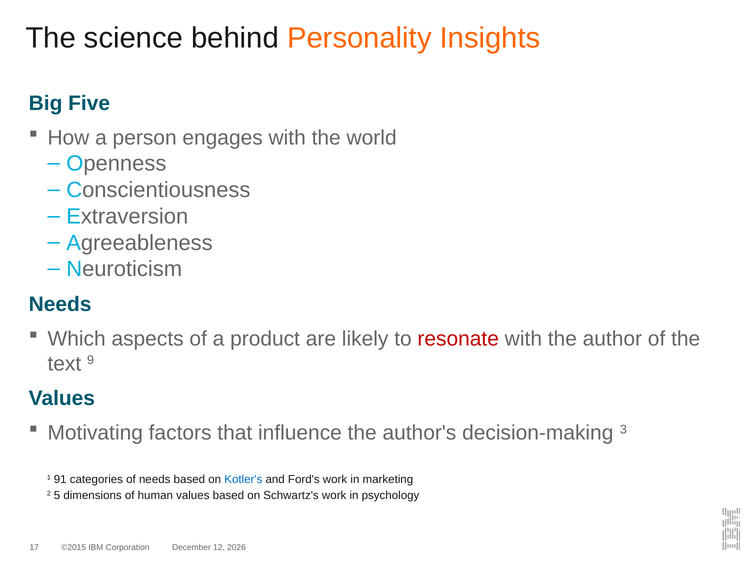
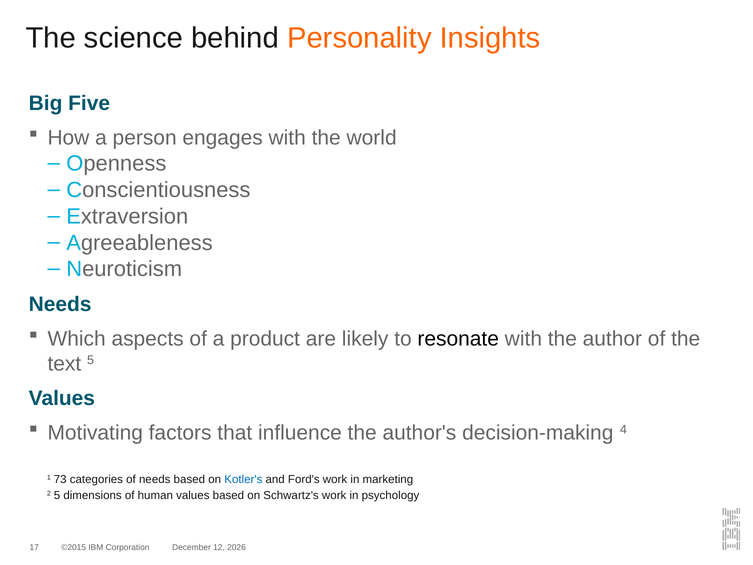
resonate colour: red -> black
text 9: 9 -> 5
3: 3 -> 4
91: 91 -> 73
